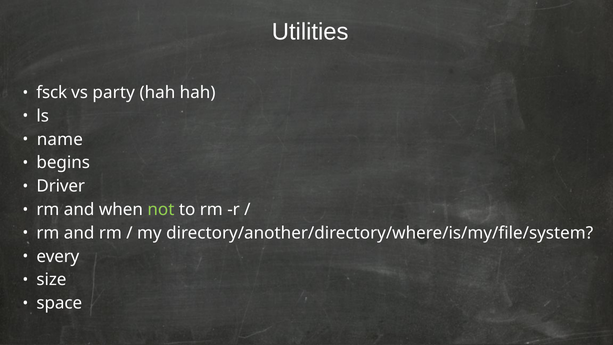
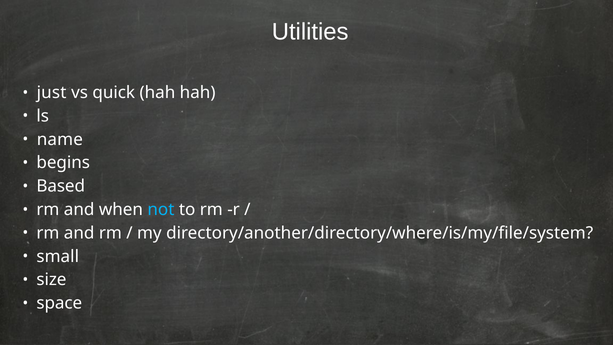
fsck: fsck -> just
party: party -> quick
Driver: Driver -> Based
not colour: light green -> light blue
every: every -> small
